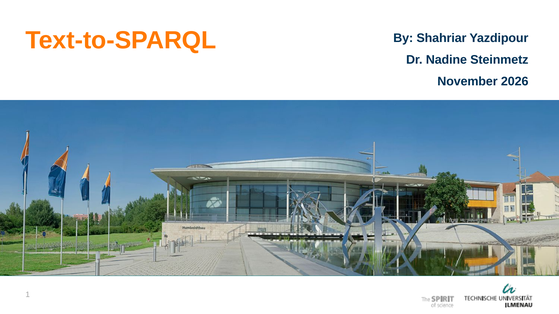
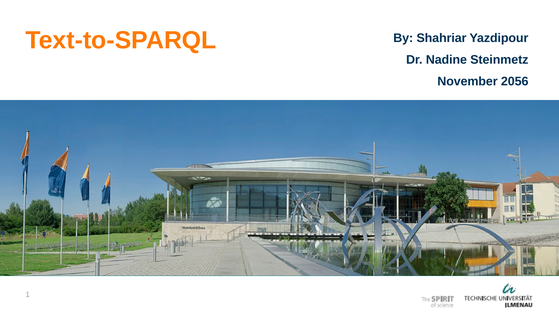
2026: 2026 -> 2056
